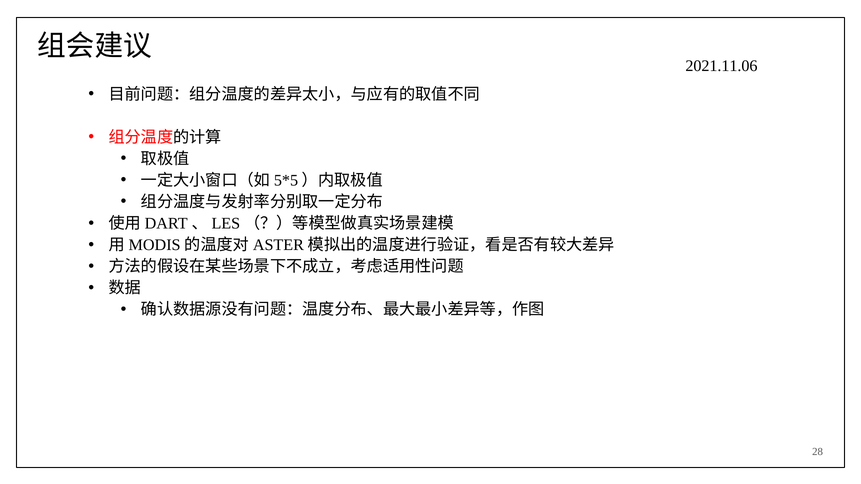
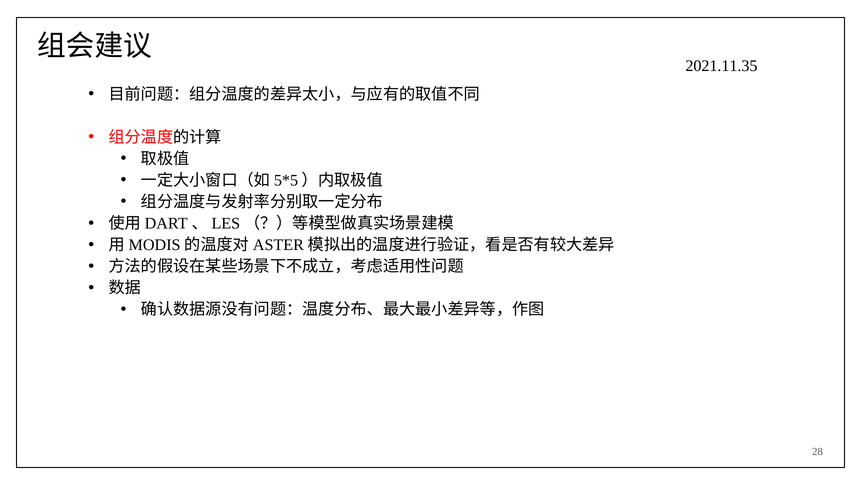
2021.11.06: 2021.11.06 -> 2021.11.35
